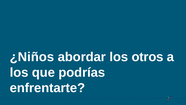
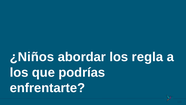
otros: otros -> regla
